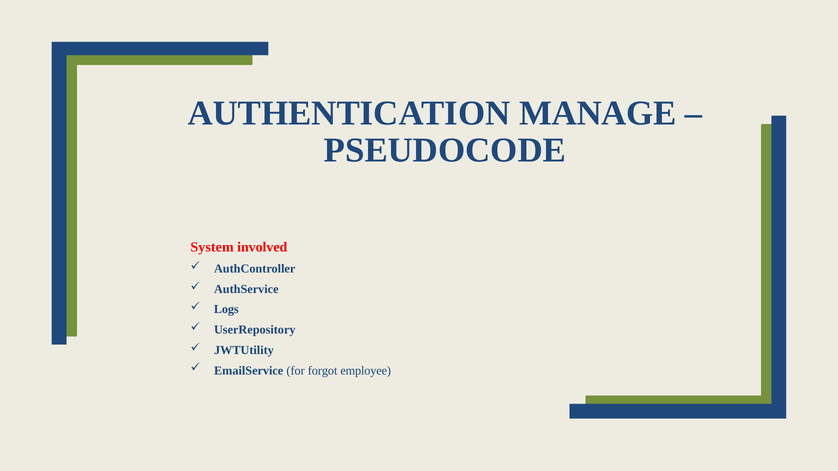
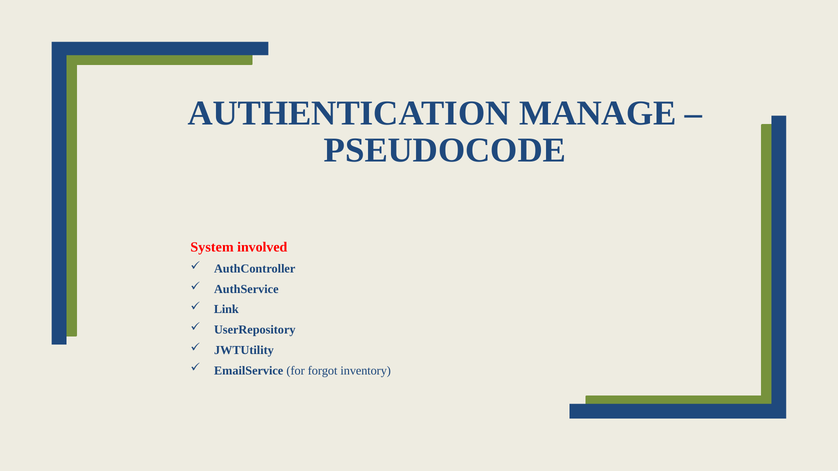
Logs: Logs -> Link
employee: employee -> inventory
